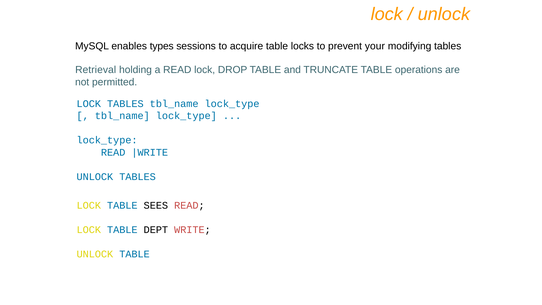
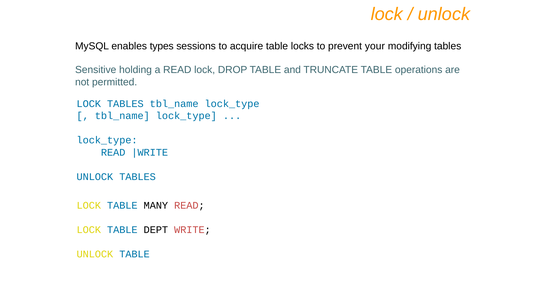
Retrieval: Retrieval -> Sensitive
SEES: SEES -> MANY
